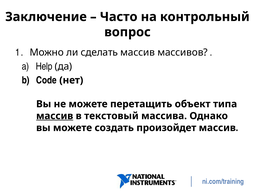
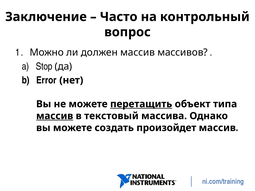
сделать: сделать -> должен
Help: Help -> Stop
Code: Code -> Error
перетащить underline: none -> present
